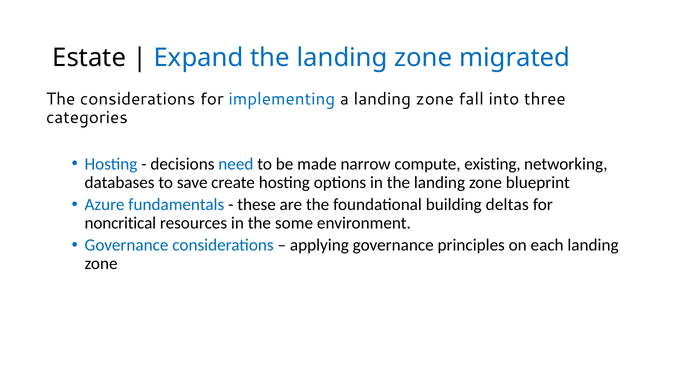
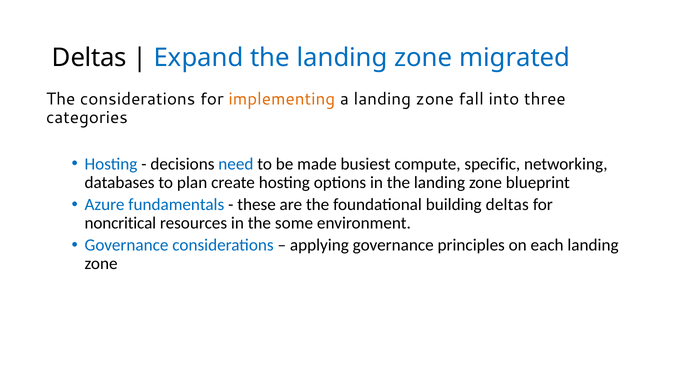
Estate at (89, 58): Estate -> Deltas
implementing colour: blue -> orange
narrow: narrow -> busiest
existing: existing -> specific
save: save -> plan
